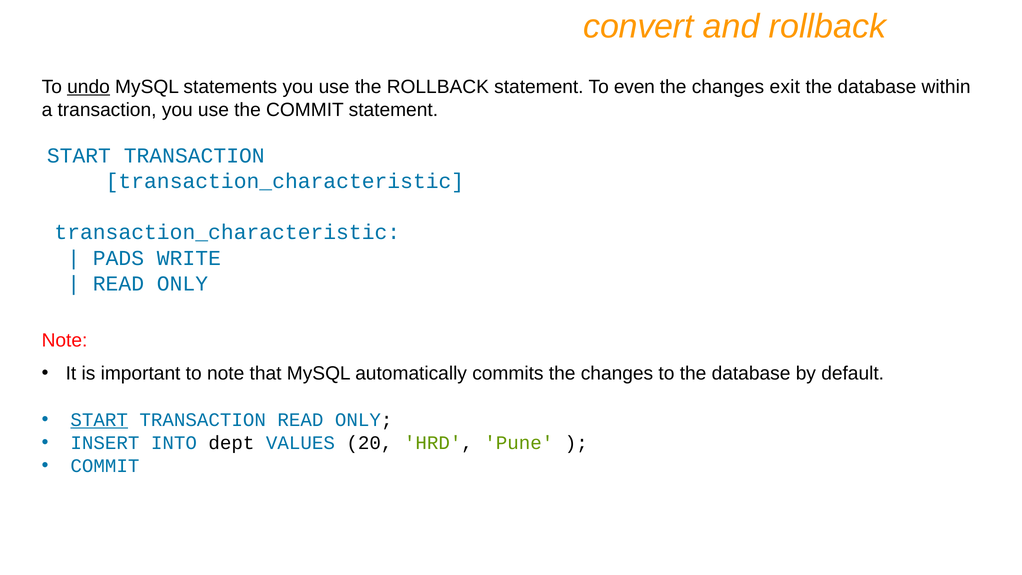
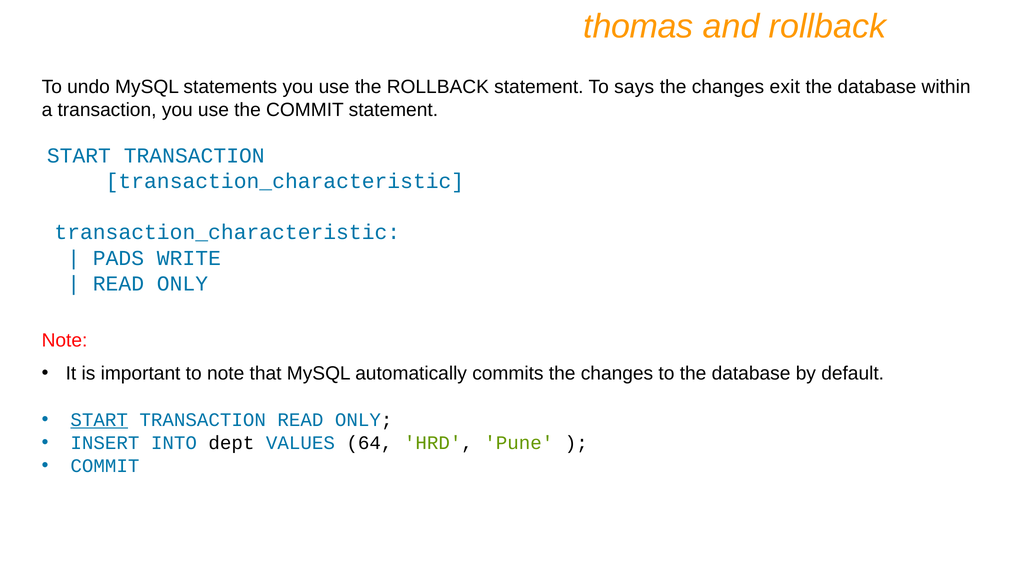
convert: convert -> thomas
undo underline: present -> none
even: even -> says
20: 20 -> 64
